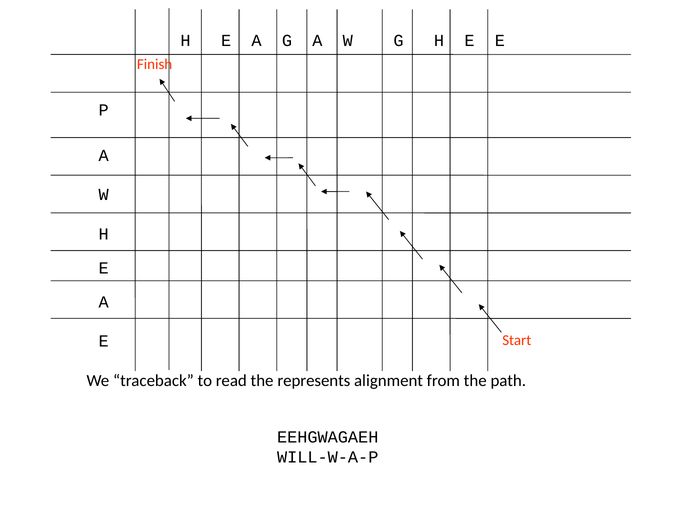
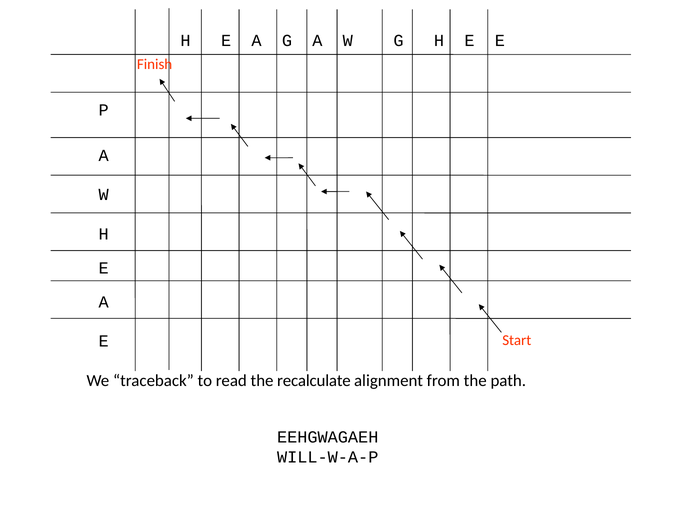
represents: represents -> recalculate
